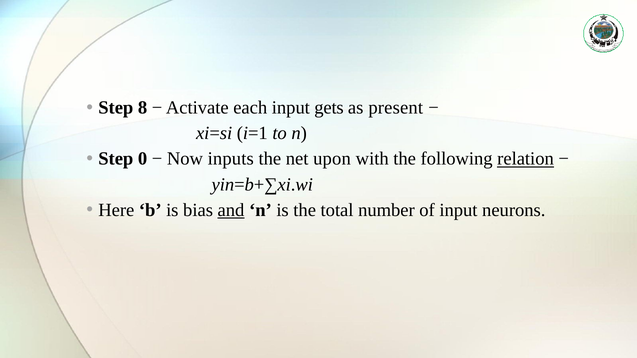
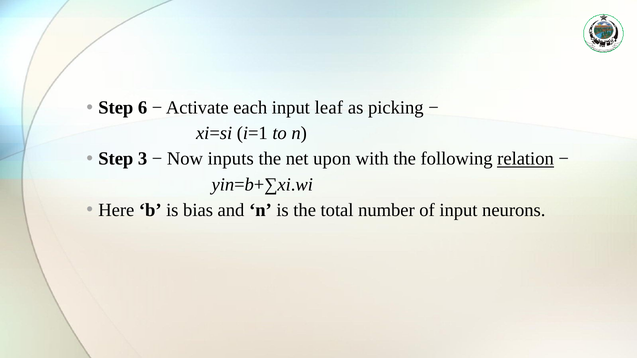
8: 8 -> 6
gets: gets -> leaf
present: present -> picking
0: 0 -> 3
and underline: present -> none
